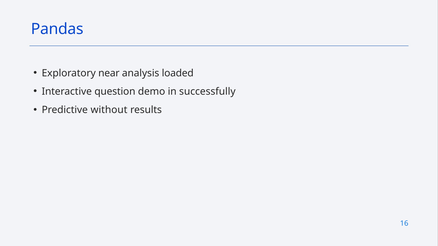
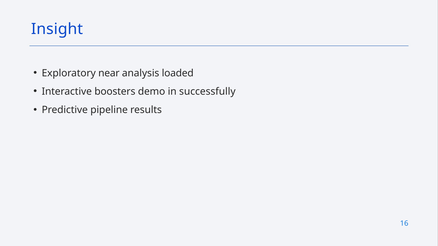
Pandas: Pandas -> Insight
question: question -> boosters
without: without -> pipeline
